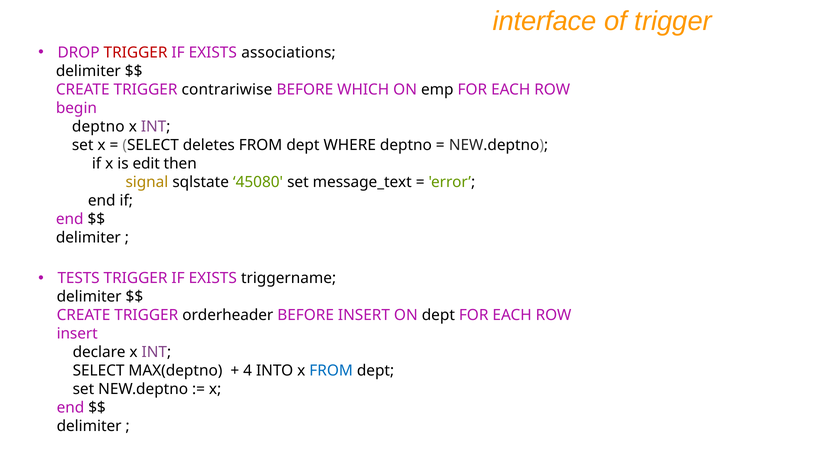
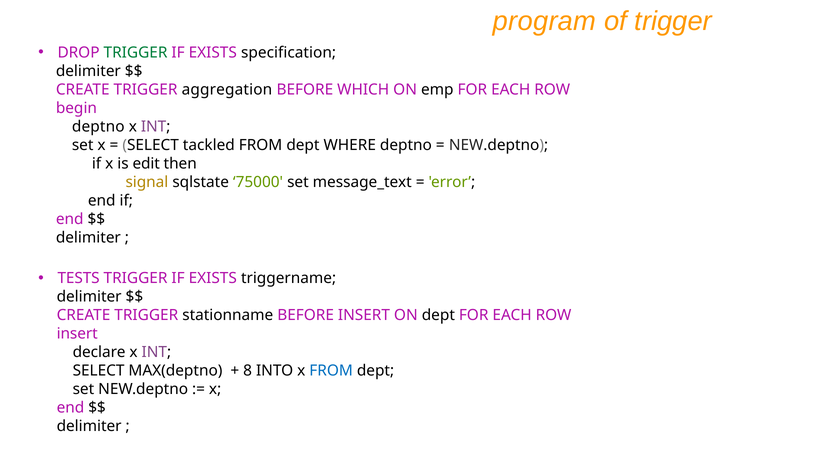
interface: interface -> program
TRIGGER at (136, 53) colour: red -> green
associations: associations -> specification
contrariwise: contrariwise -> aggregation
deletes: deletes -> tackled
45080: 45080 -> 75000
orderheader: orderheader -> stationname
4: 4 -> 8
